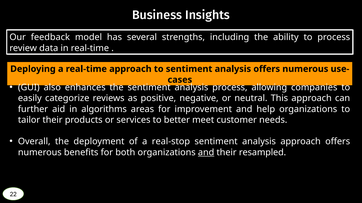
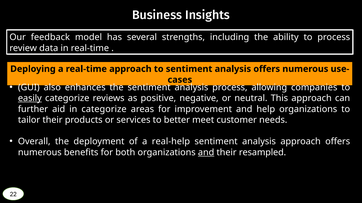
easily underline: none -> present
in algorithms: algorithms -> categorize
real-stop: real-stop -> real-help
